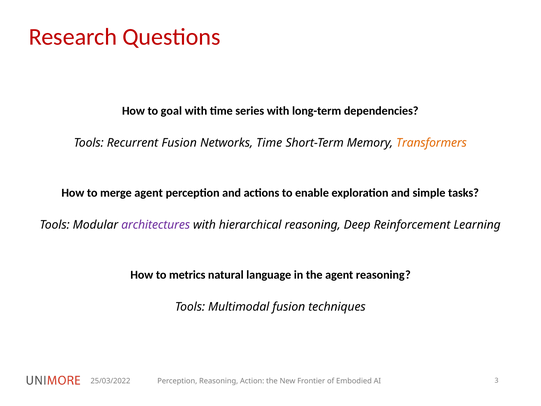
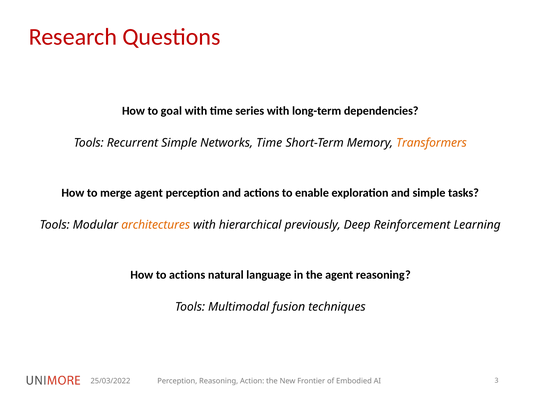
Recurrent Fusion: Fusion -> Simple
architectures colour: purple -> orange
hierarchical reasoning: reasoning -> previously
to metrics: metrics -> actions
